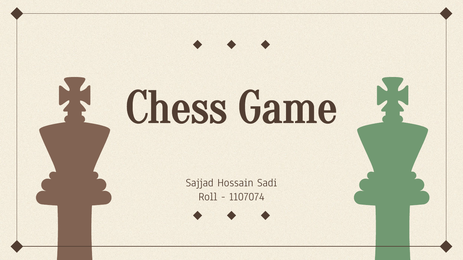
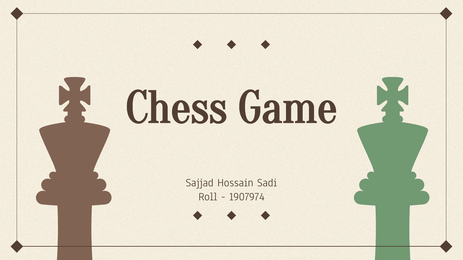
1107074: 1107074 -> 1907974
